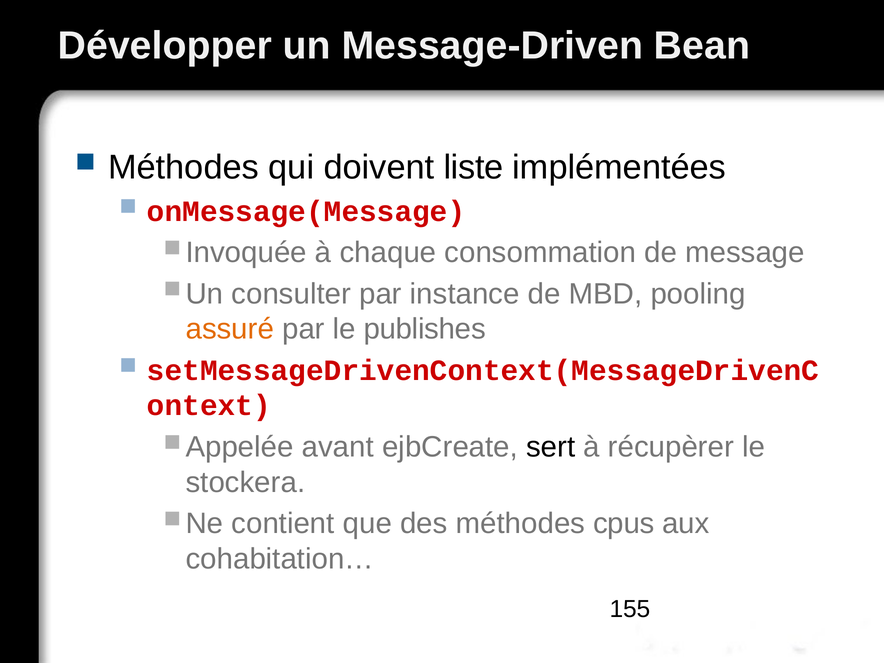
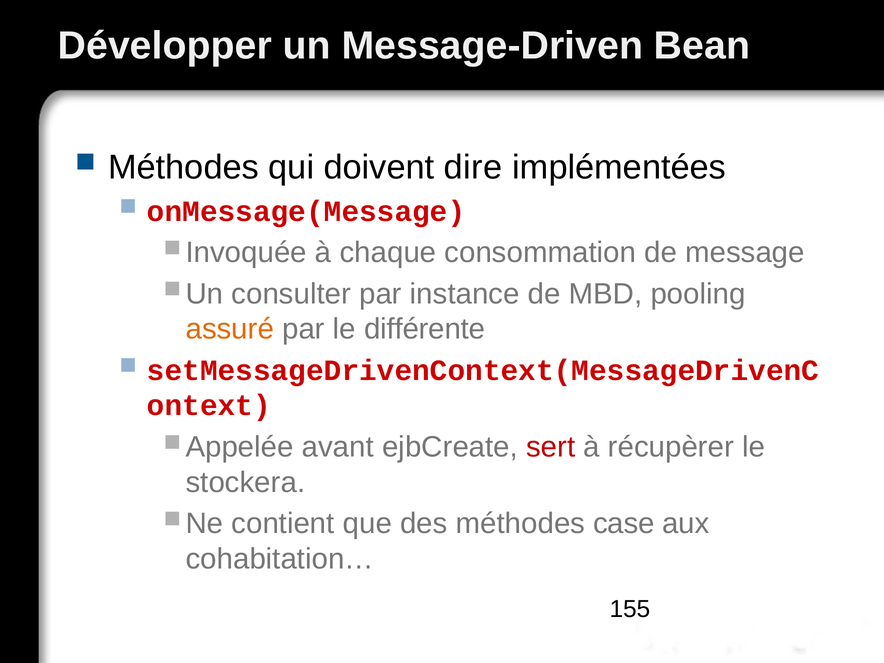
liste: liste -> dire
publishes: publishes -> différente
sert colour: black -> red
cpus: cpus -> case
